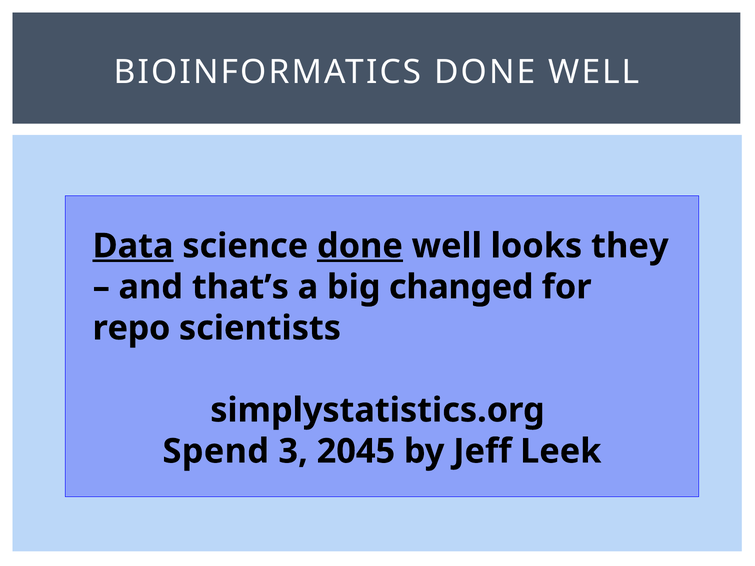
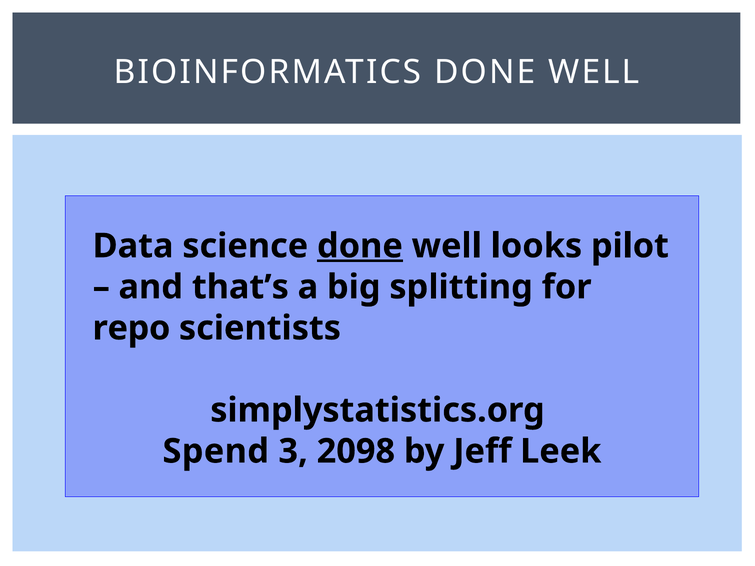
Data underline: present -> none
they: they -> pilot
changed: changed -> splitting
2045: 2045 -> 2098
